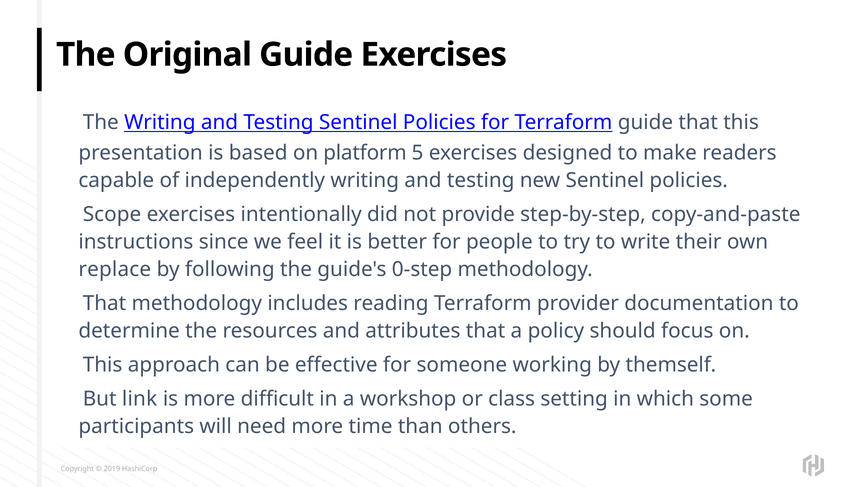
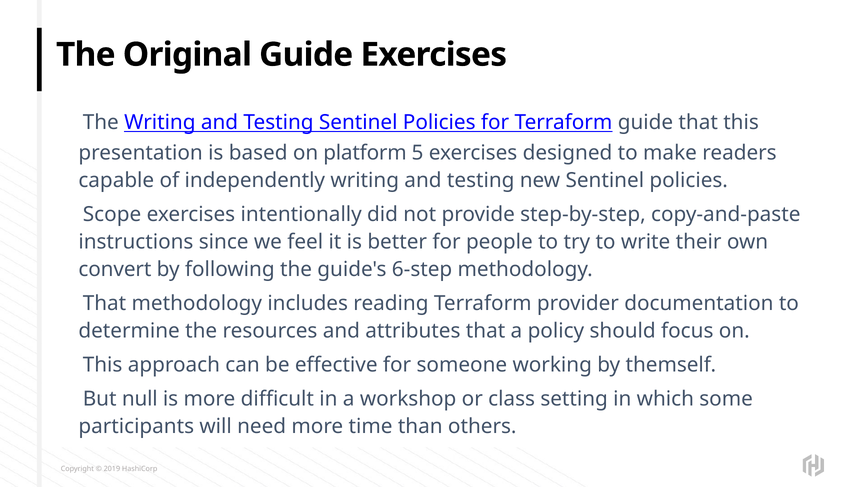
replace: replace -> convert
0-step: 0-step -> 6-step
link: link -> null
